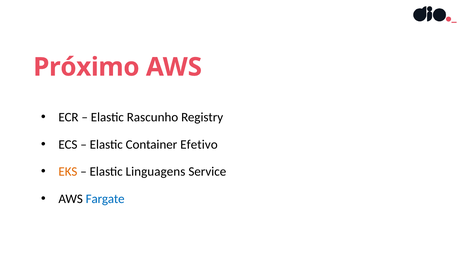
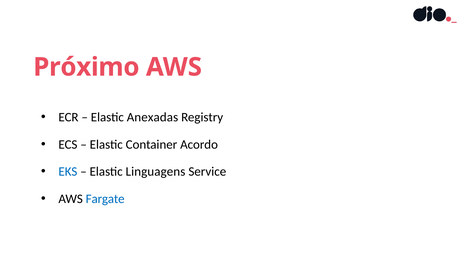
Rascunho: Rascunho -> Anexadas
Efetivo: Efetivo -> Acordo
EKS colour: orange -> blue
